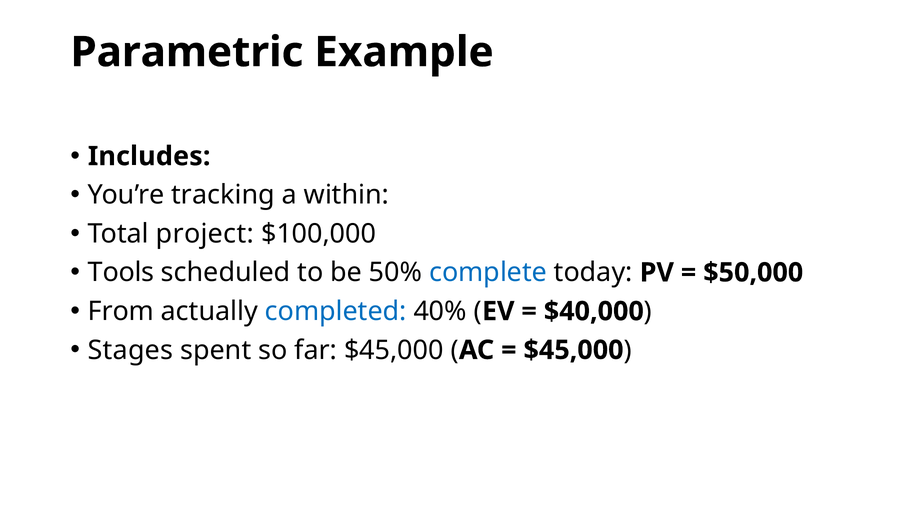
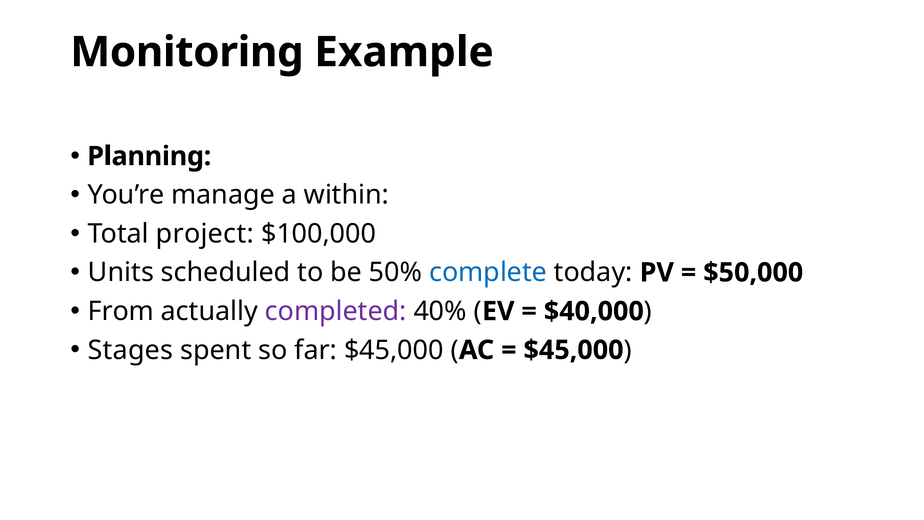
Parametric: Parametric -> Monitoring
Includes: Includes -> Planning
tracking: tracking -> manage
Tools: Tools -> Units
completed colour: blue -> purple
